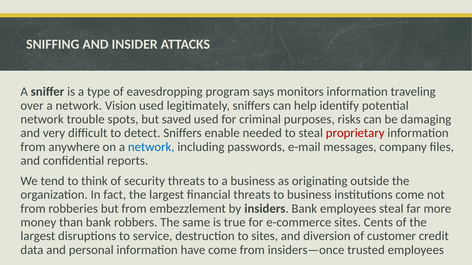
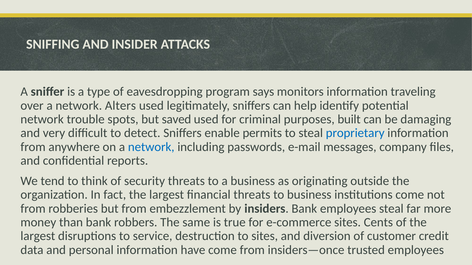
Vision: Vision -> Alters
risks: risks -> built
needed: needed -> permits
proprietary colour: red -> blue
